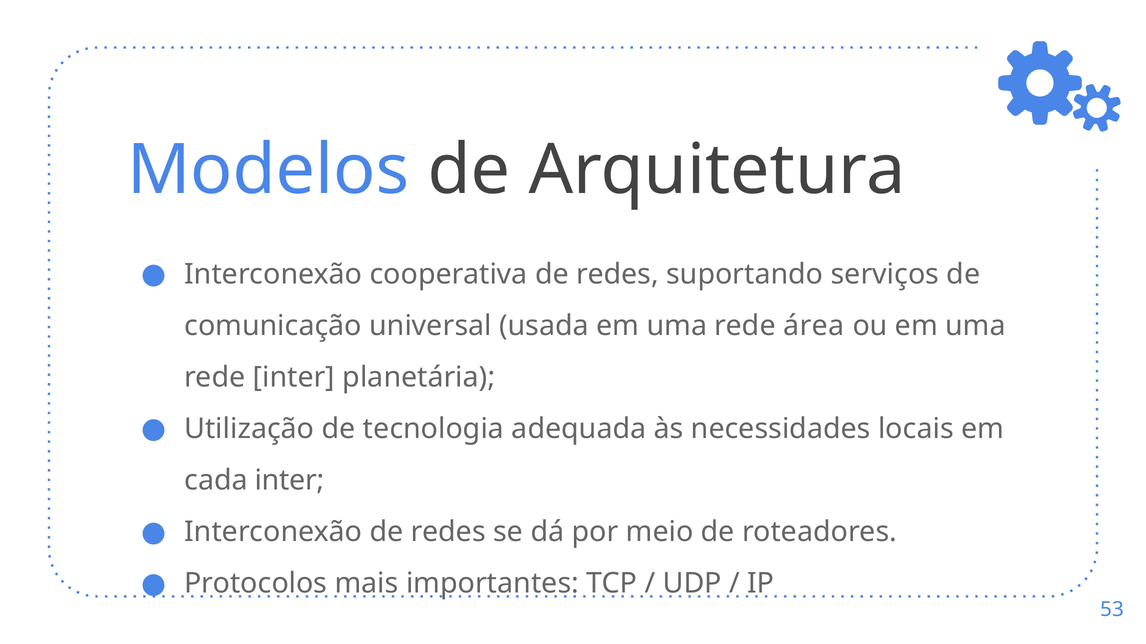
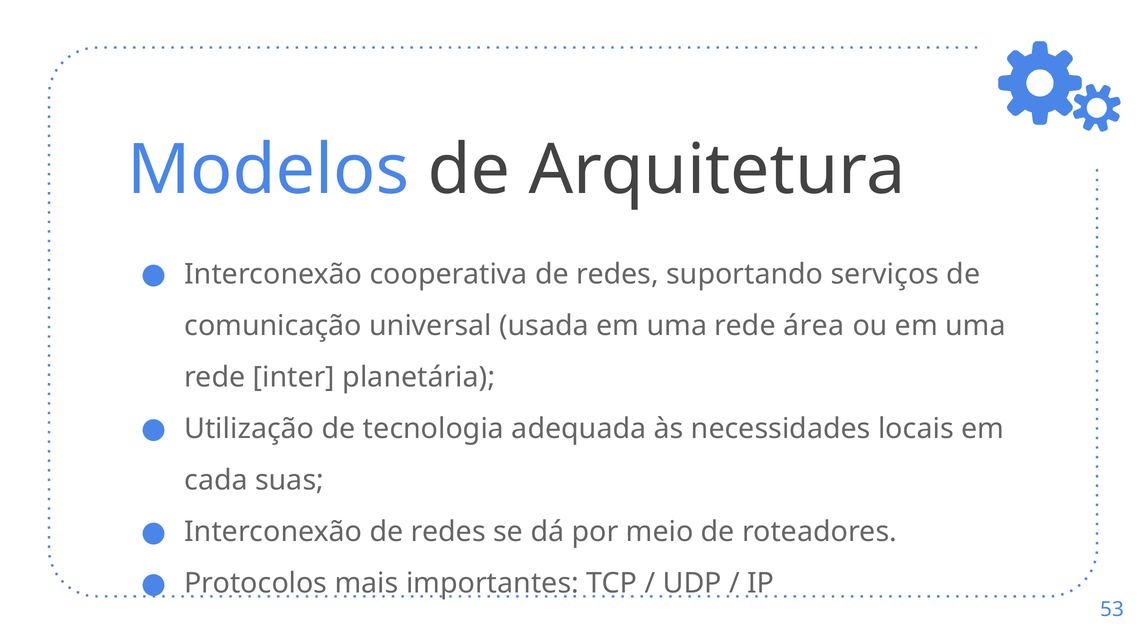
cada inter: inter -> suas
